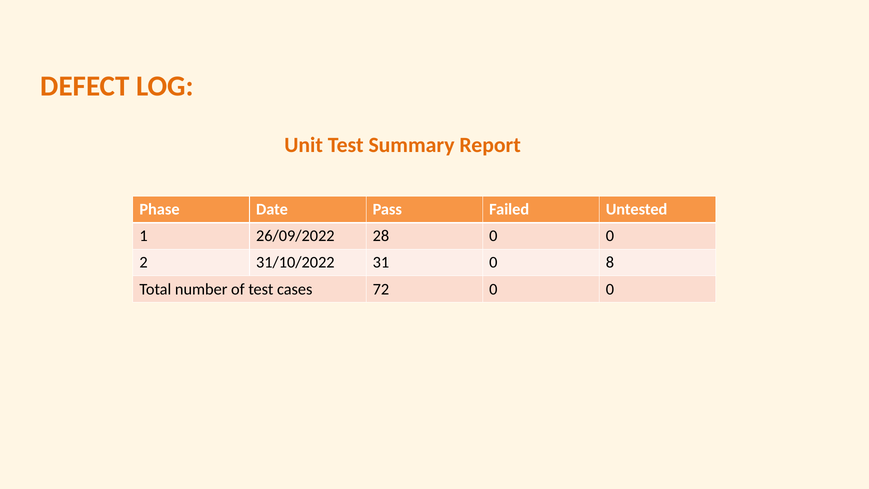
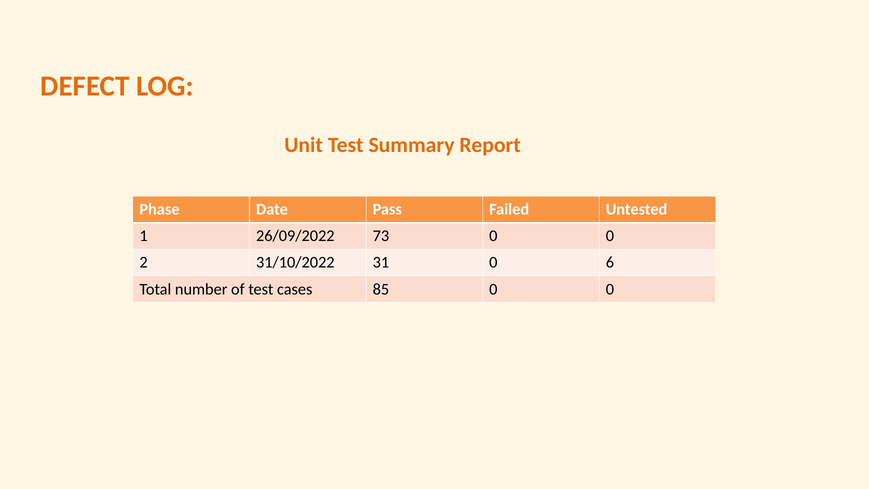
28: 28 -> 73
8: 8 -> 6
72: 72 -> 85
